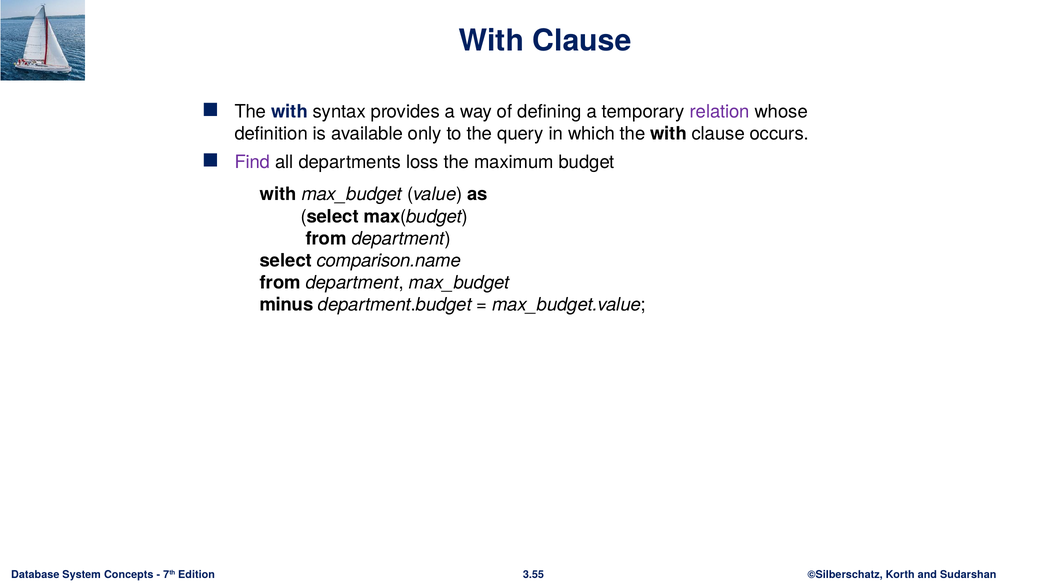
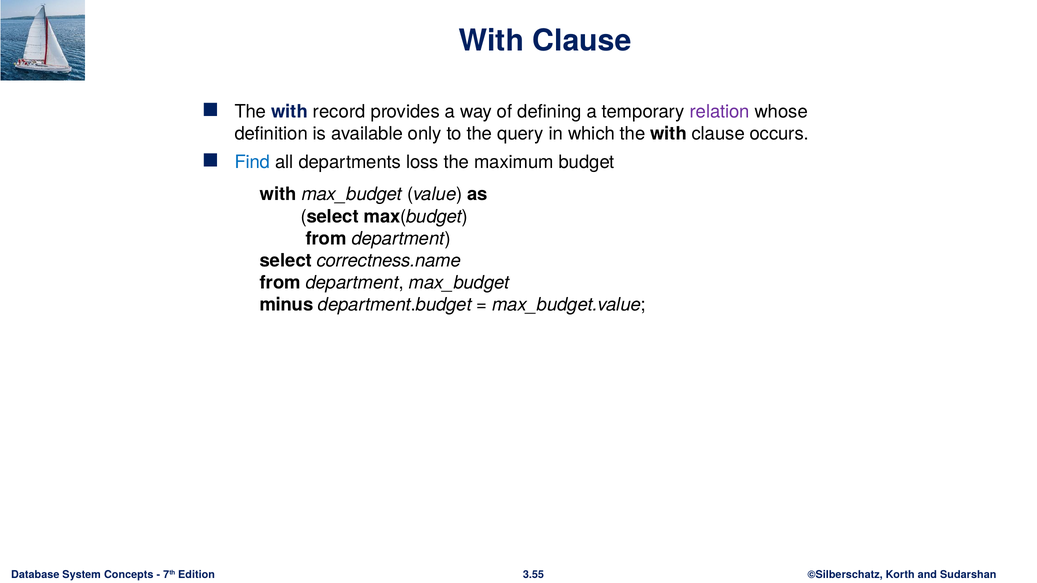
syntax: syntax -> record
Find colour: purple -> blue
comparison.name: comparison.name -> correctness.name
